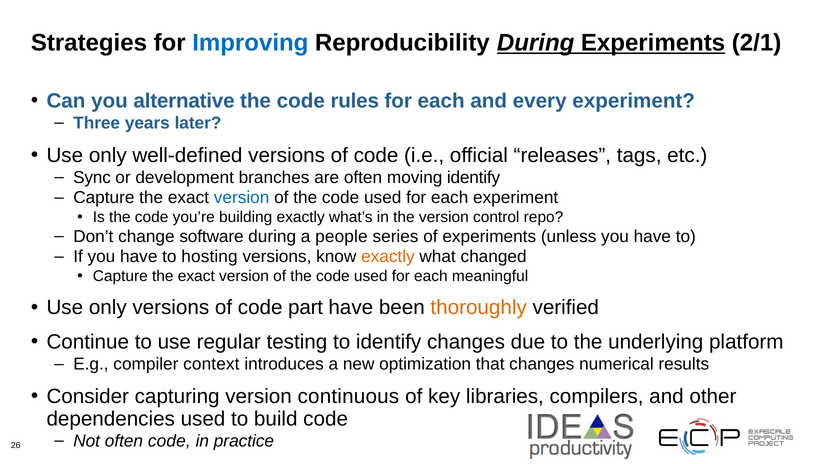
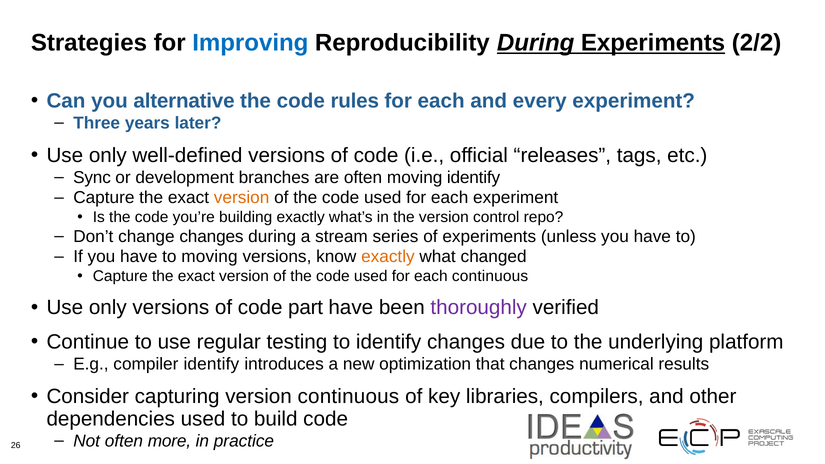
2/1: 2/1 -> 2/2
version at (242, 198) colour: blue -> orange
change software: software -> changes
people: people -> stream
to hosting: hosting -> moving
each meaningful: meaningful -> continuous
thoroughly colour: orange -> purple
compiler context: context -> identify
often code: code -> more
